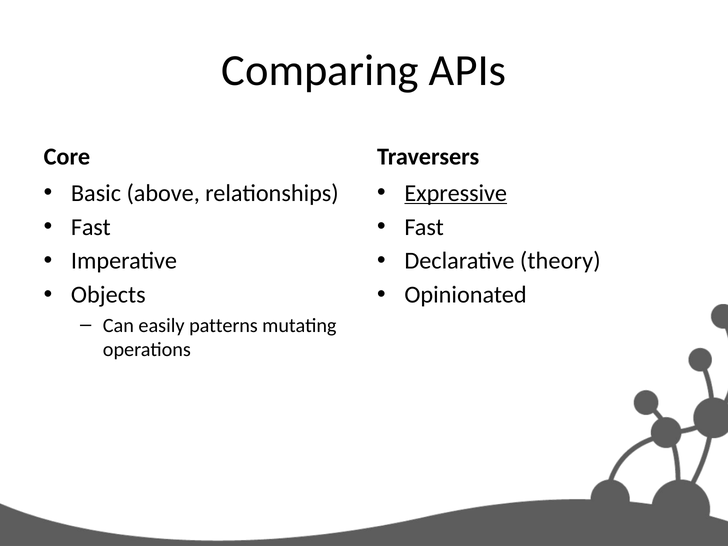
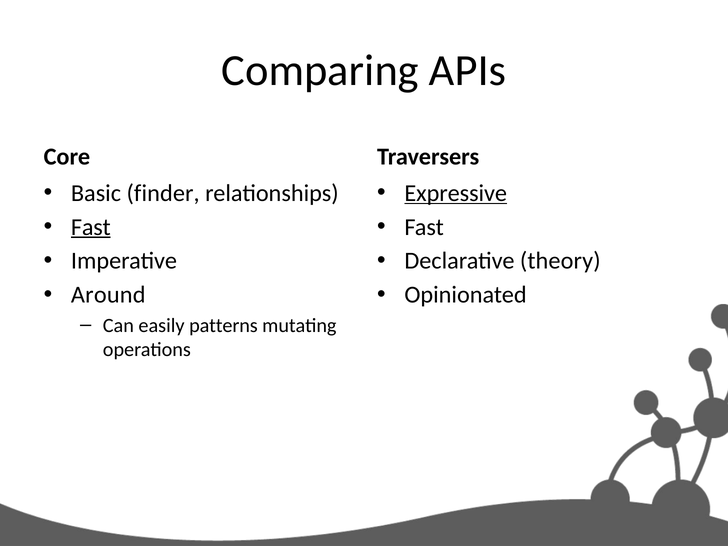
above: above -> finder
Fast at (91, 227) underline: none -> present
Objects: Objects -> Around
